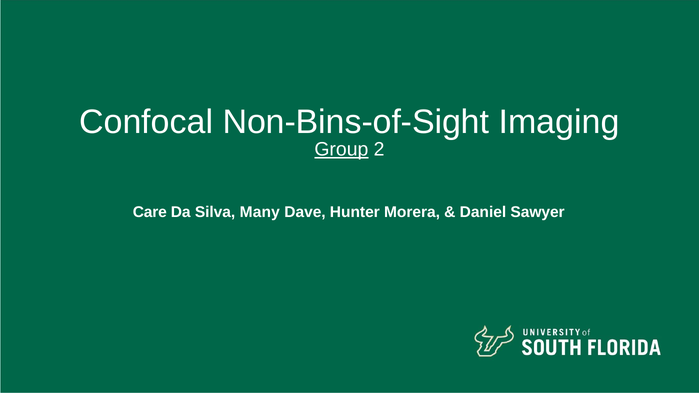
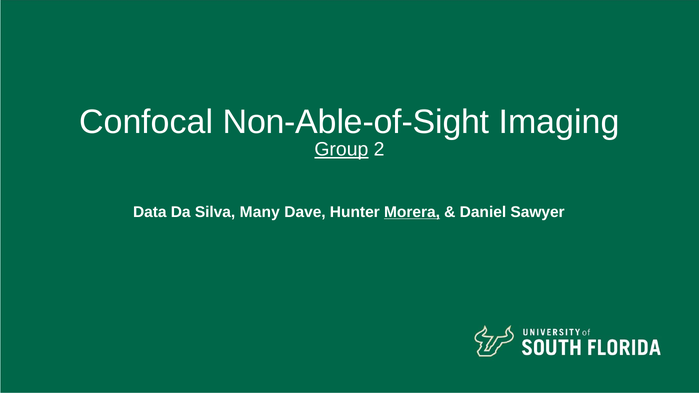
Non-Bins-of-Sight: Non-Bins-of-Sight -> Non-Able-of-Sight
Care: Care -> Data
Morera underline: none -> present
